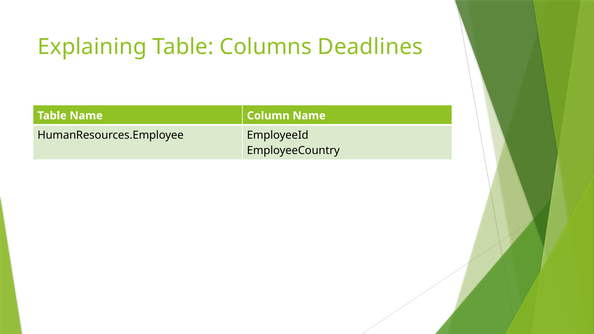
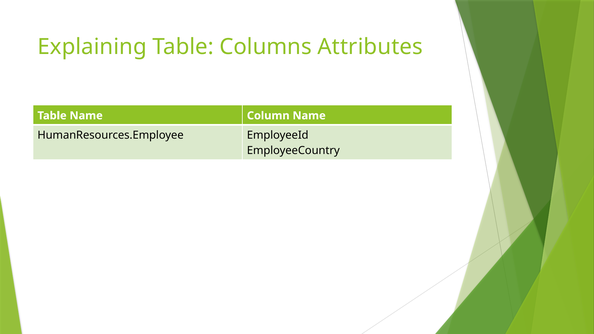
Deadlines: Deadlines -> Attributes
